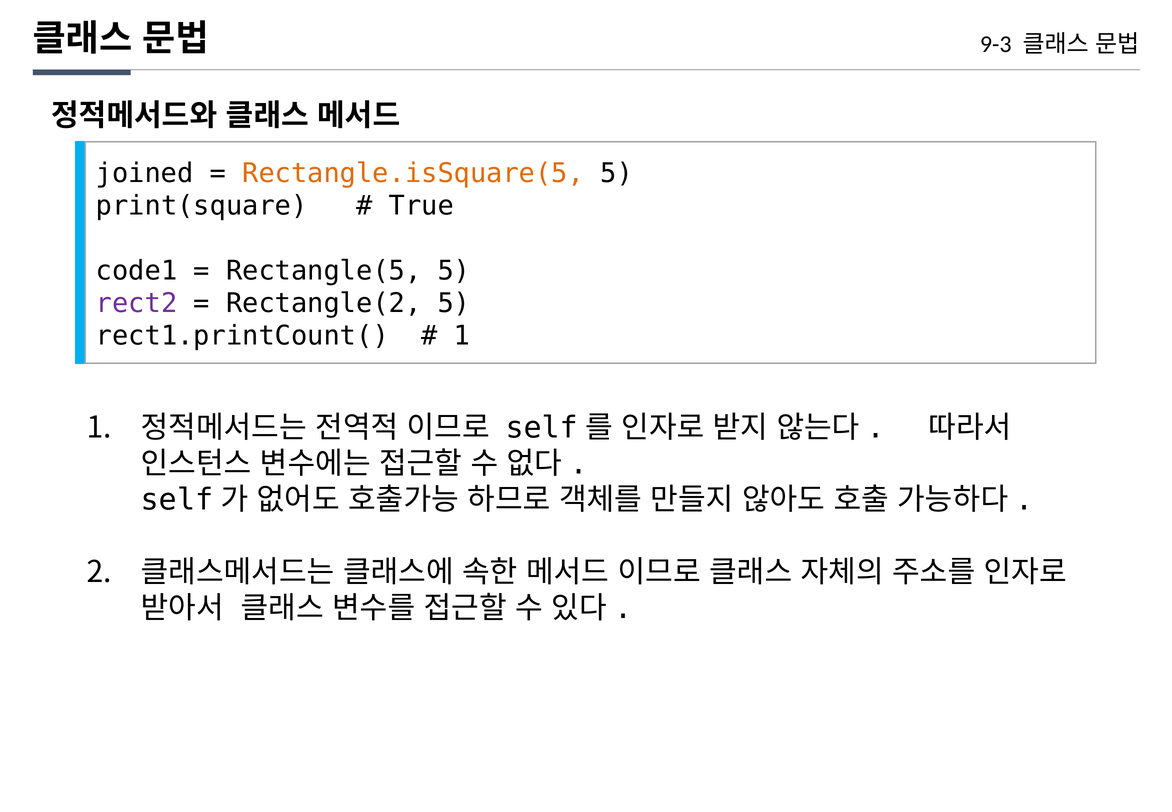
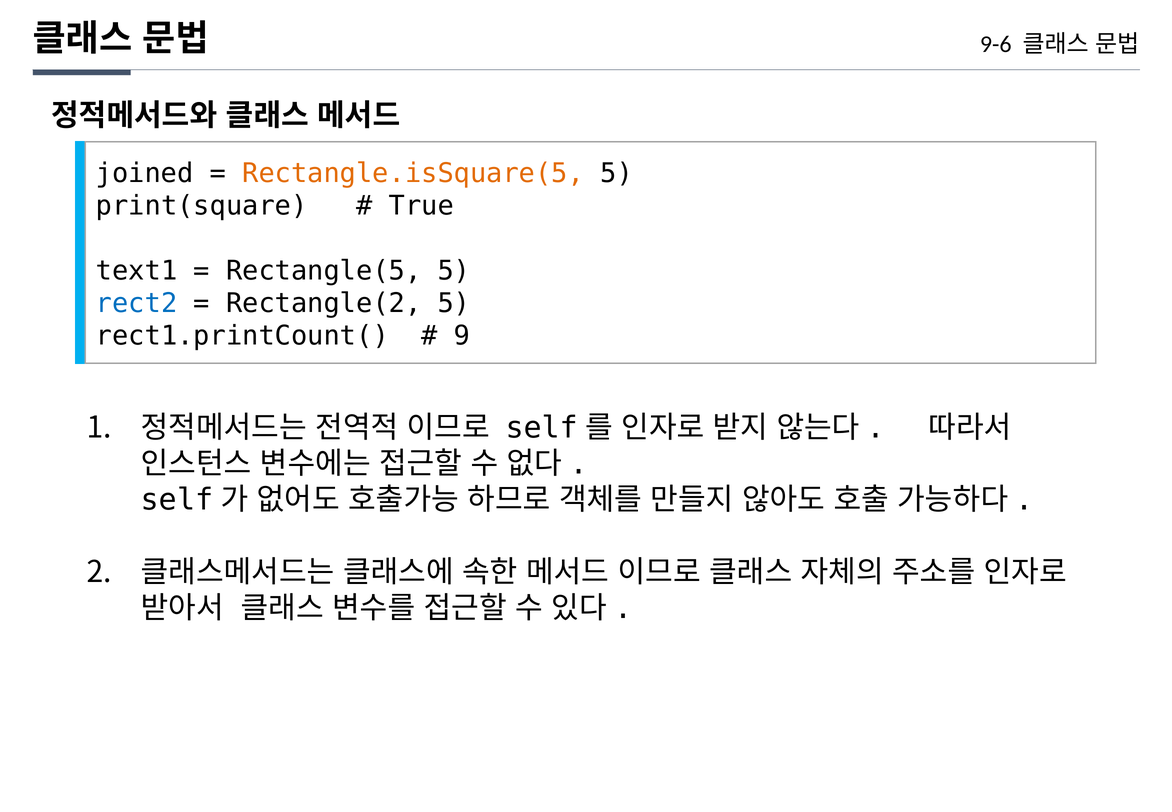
9-3: 9-3 -> 9-6
code1: code1 -> text1
rect2 colour: purple -> blue
1 at (462, 335): 1 -> 9
